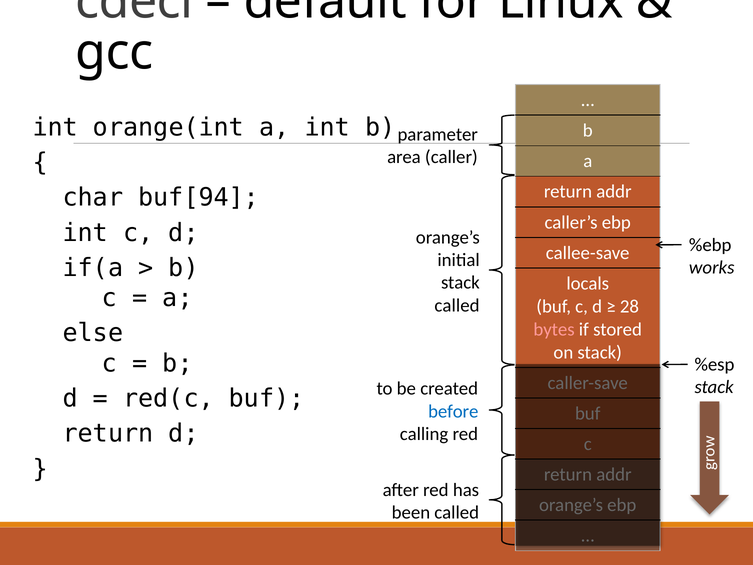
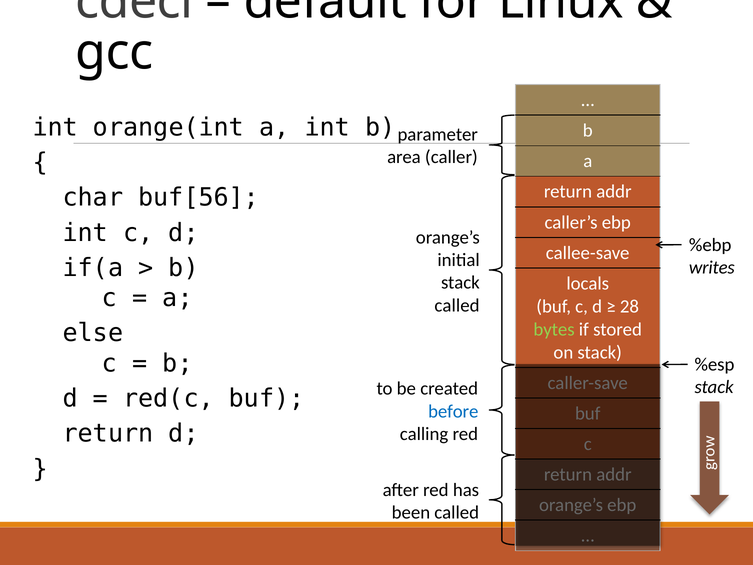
buf[94: buf[94 -> buf[56
works: works -> writes
bytes colour: pink -> light green
